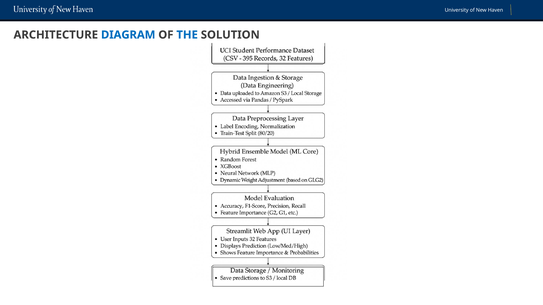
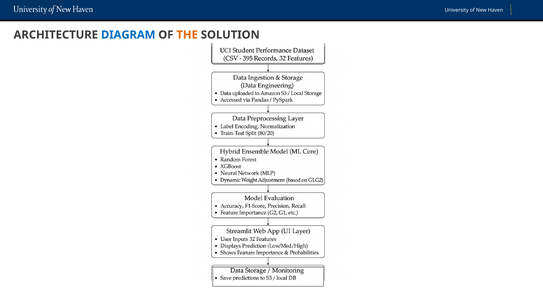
THE colour: blue -> orange
